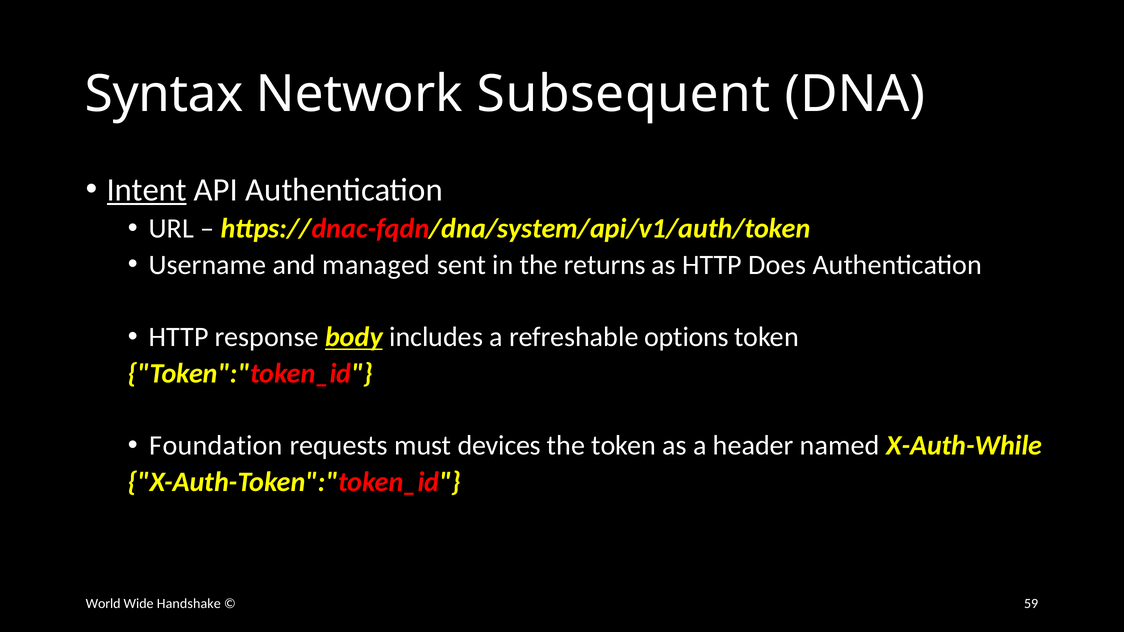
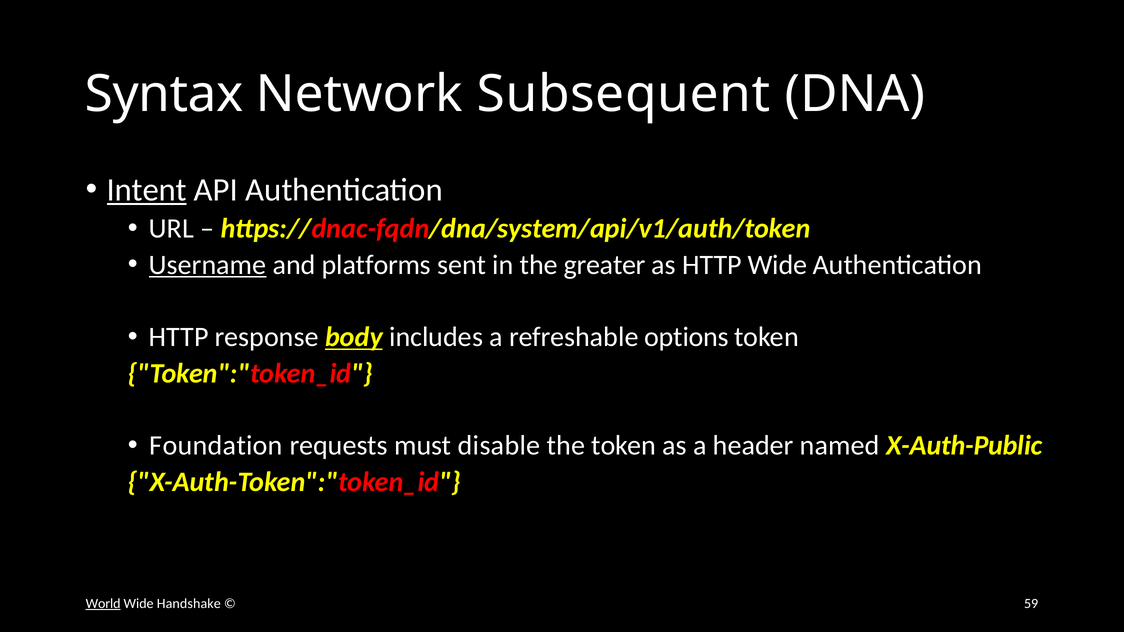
Username underline: none -> present
managed: managed -> platforms
returns: returns -> greater
HTTP Does: Does -> Wide
devices: devices -> disable
X-Auth-While: X-Auth-While -> X-Auth-Public
World underline: none -> present
